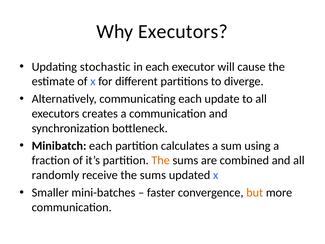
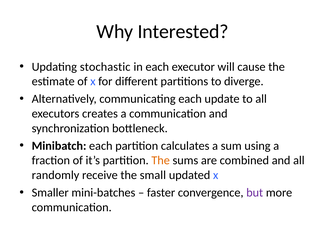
Why Executors: Executors -> Interested
receive the sums: sums -> small
but colour: orange -> purple
